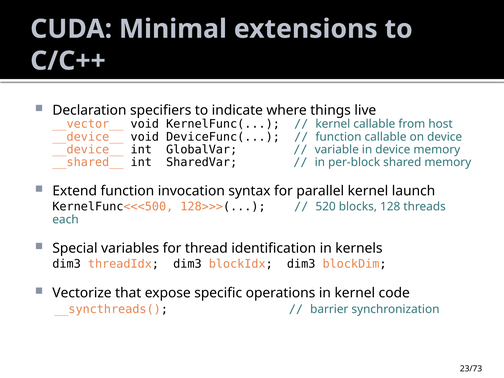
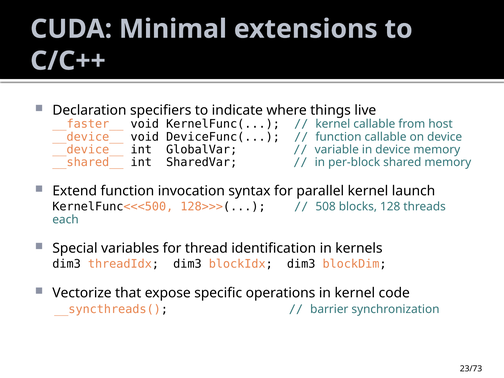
__vector__: __vector__ -> __faster__
520: 520 -> 508
